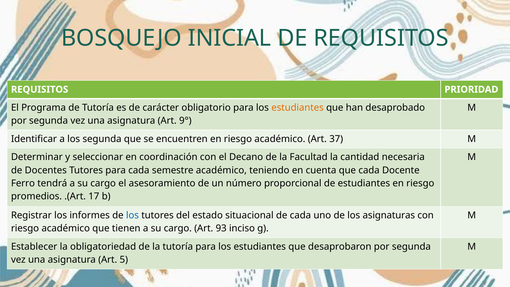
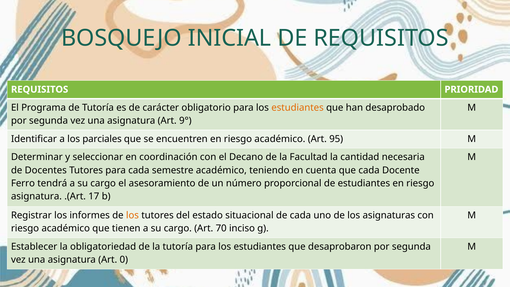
los segunda: segunda -> parciales
37: 37 -> 95
promedios at (36, 196): promedios -> asignatura
los at (132, 215) colour: blue -> orange
93: 93 -> 70
5: 5 -> 0
